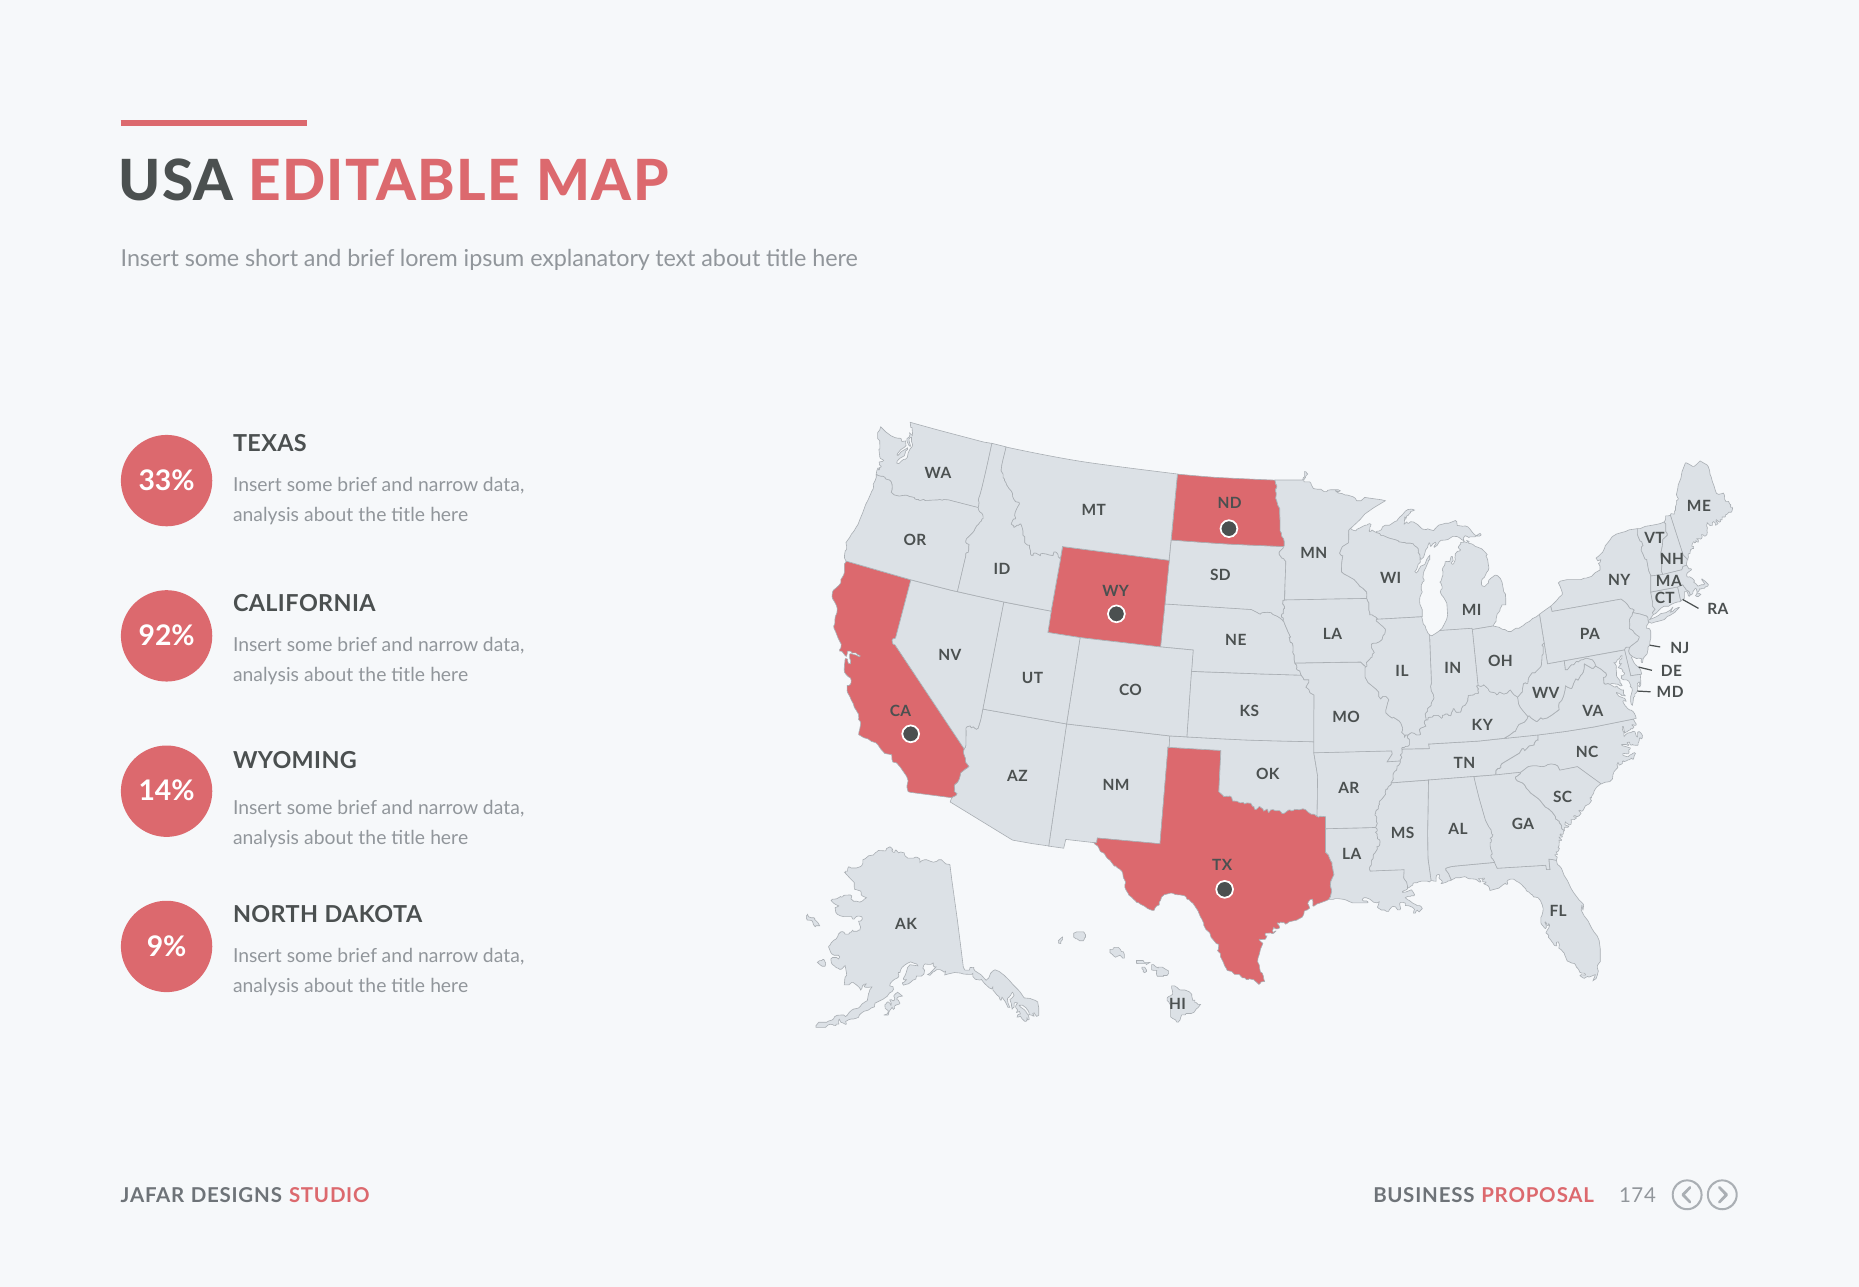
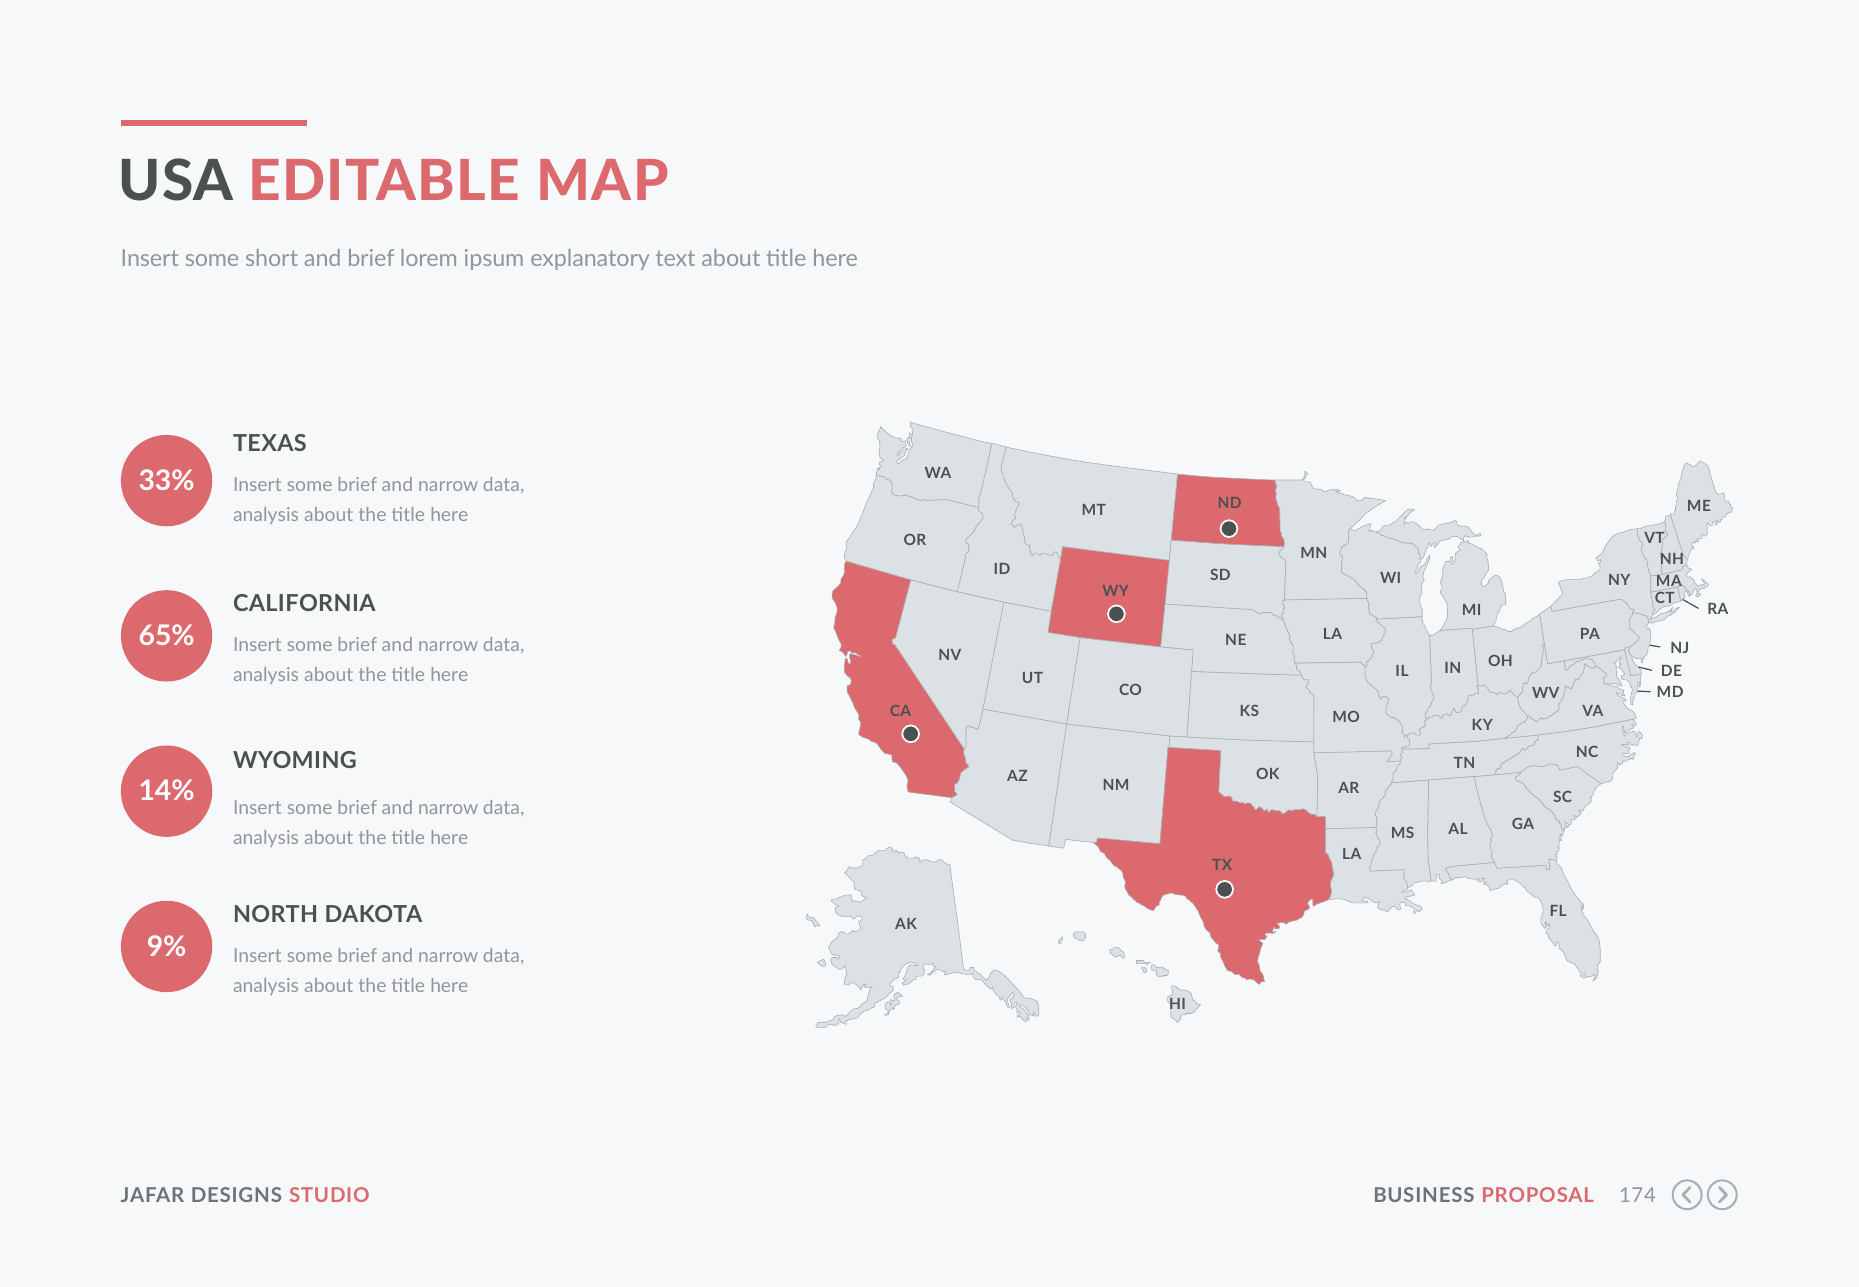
92%: 92% -> 65%
